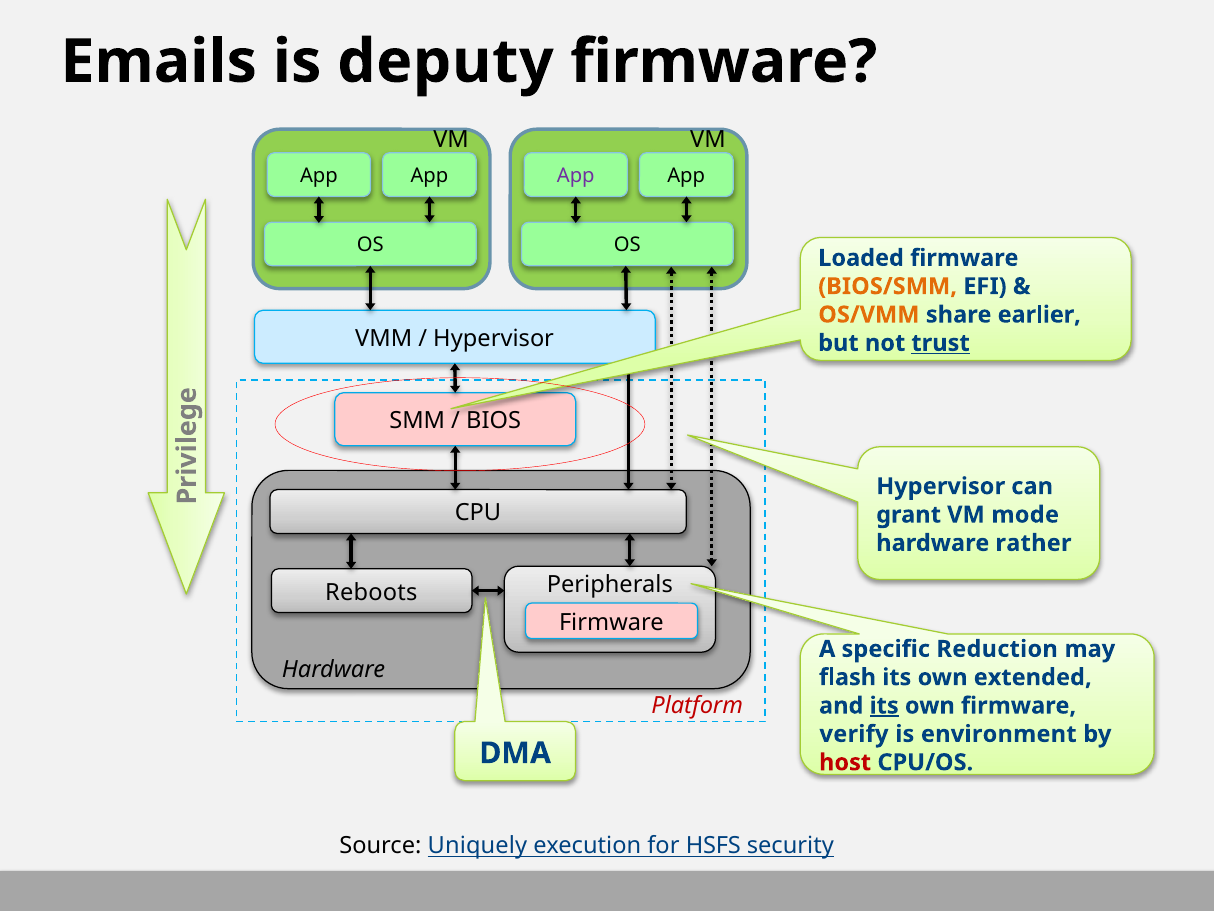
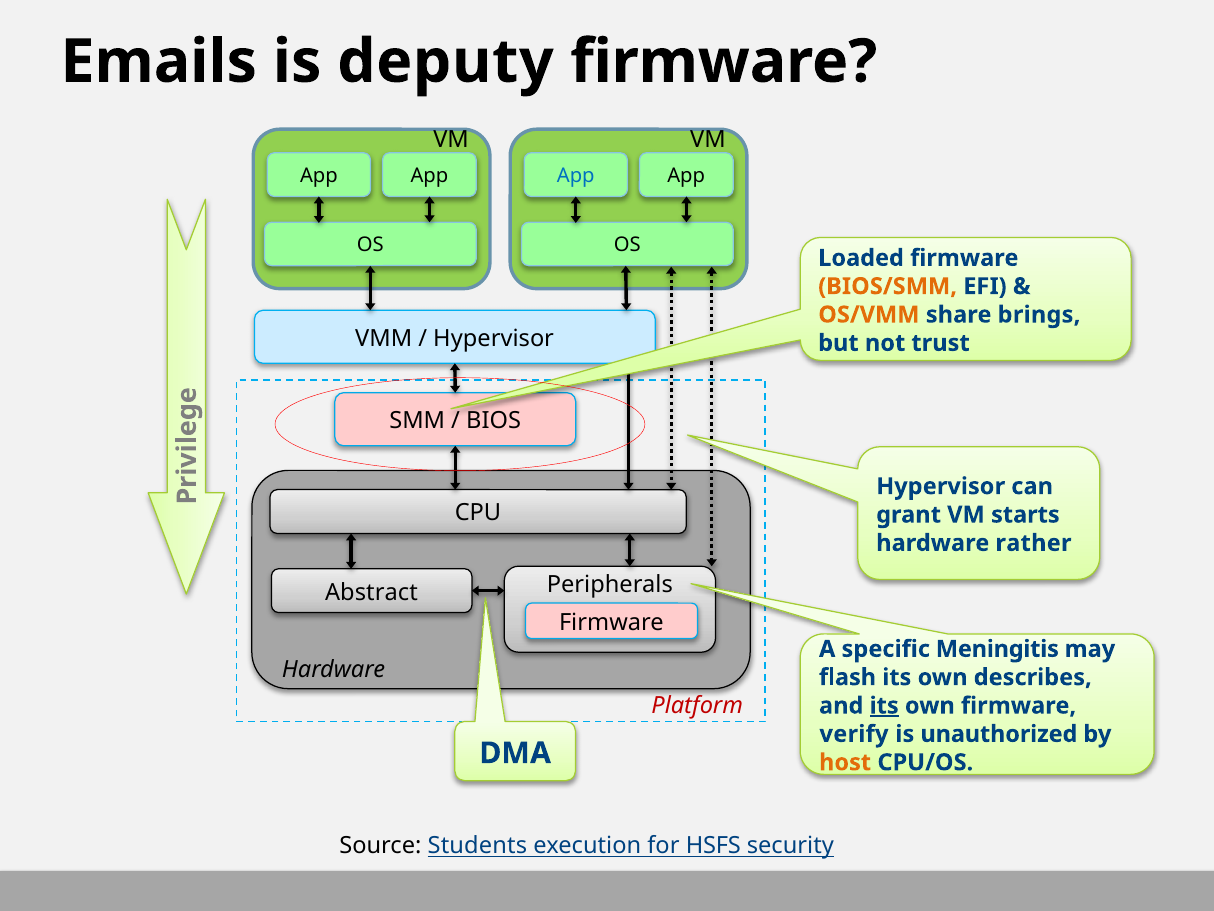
App at (576, 176) colour: purple -> blue
earlier: earlier -> brings
trust underline: present -> none
mode: mode -> starts
Reboots: Reboots -> Abstract
Reduction: Reduction -> Meningitis
extended: extended -> describes
environment: environment -> unauthorized
host colour: red -> orange
Uniquely: Uniquely -> Students
